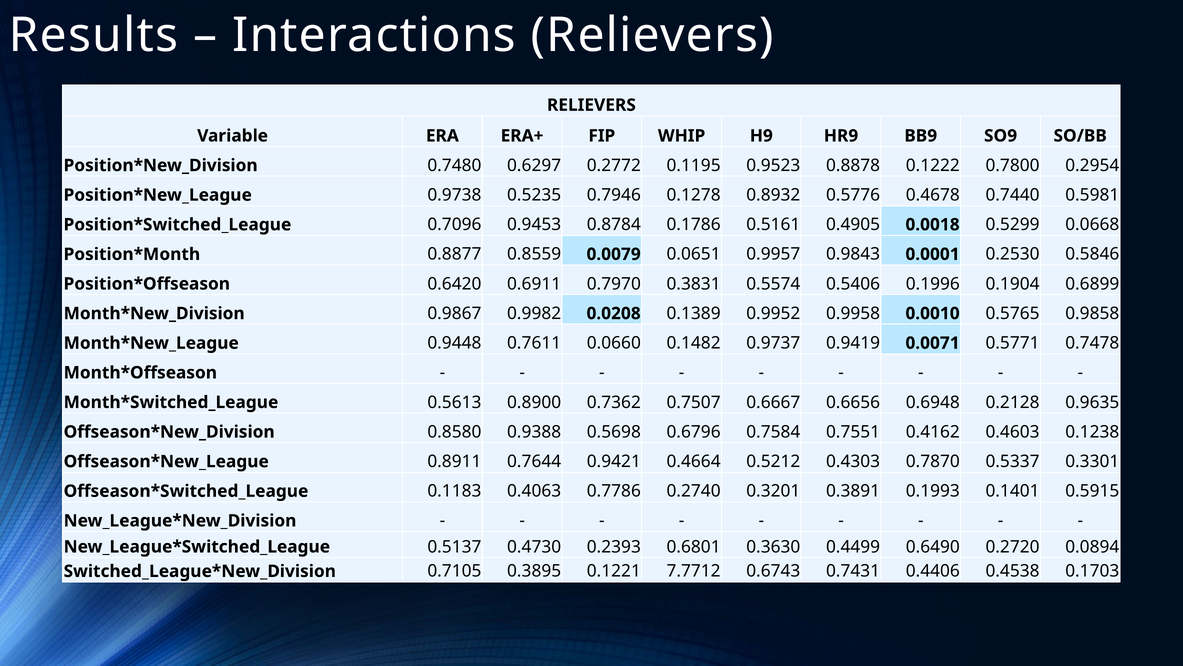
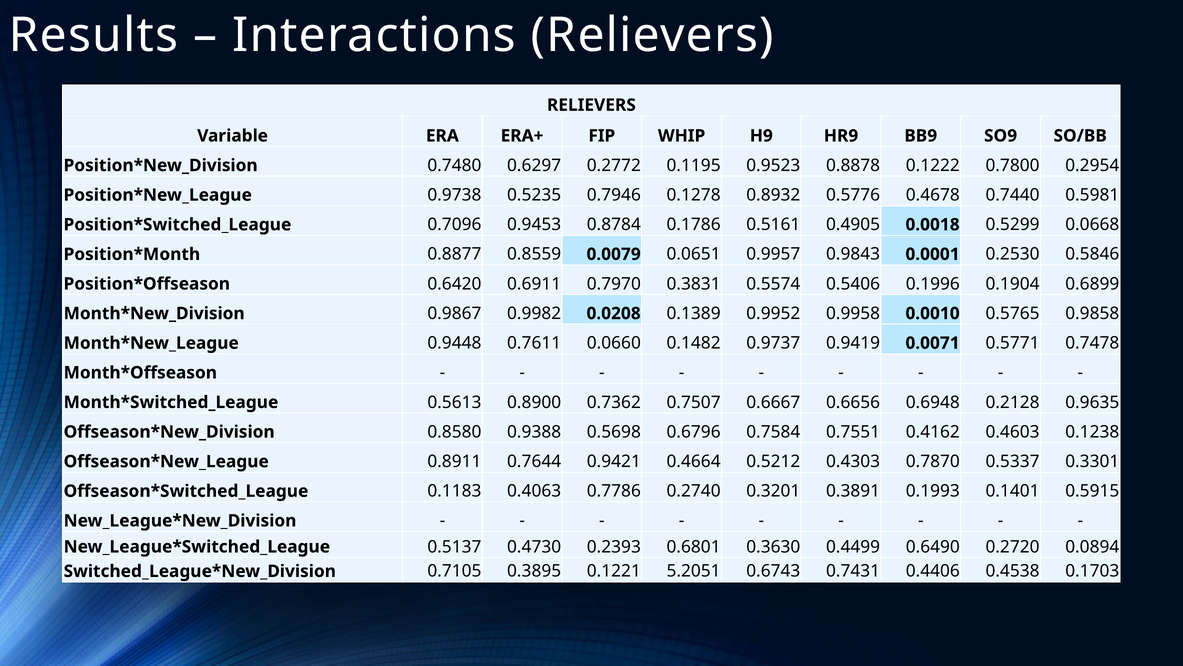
7.7712: 7.7712 -> 5.2051
